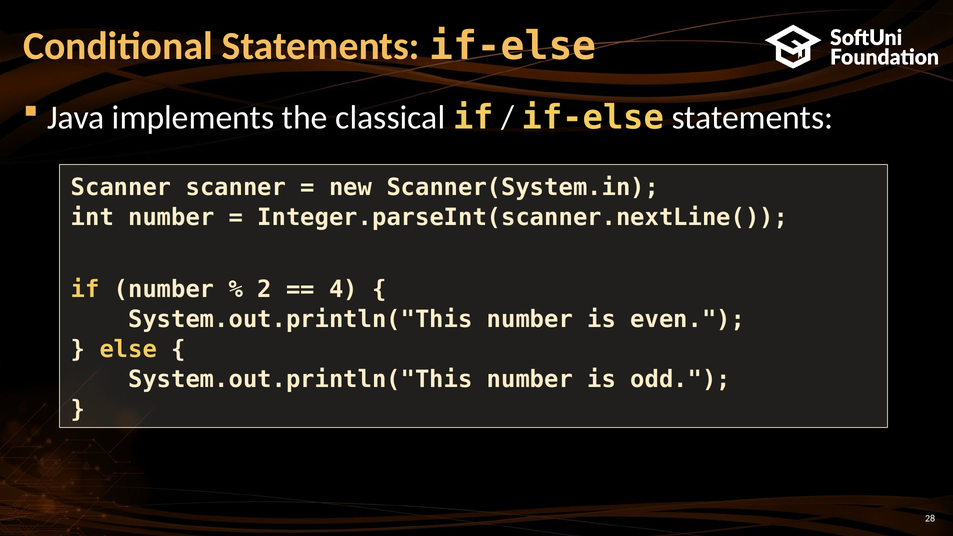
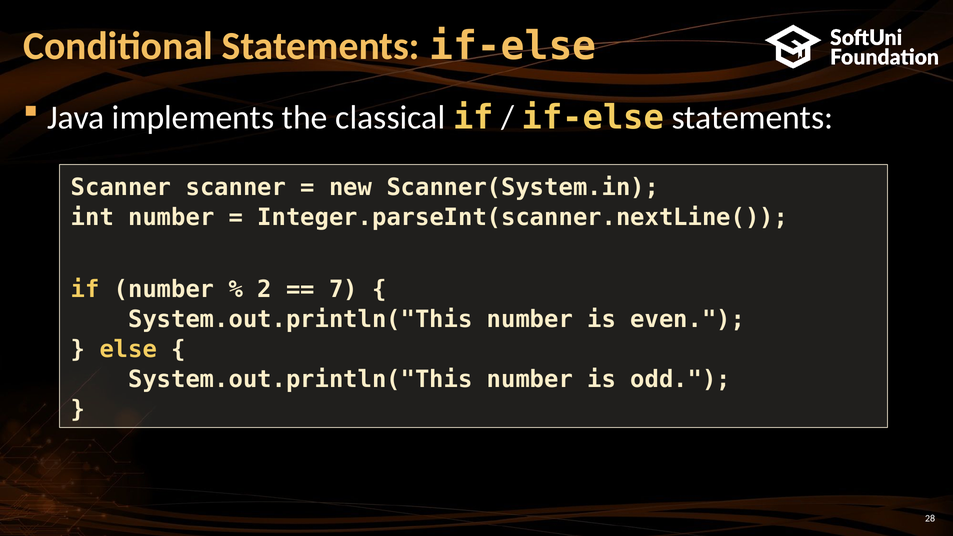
4: 4 -> 7
